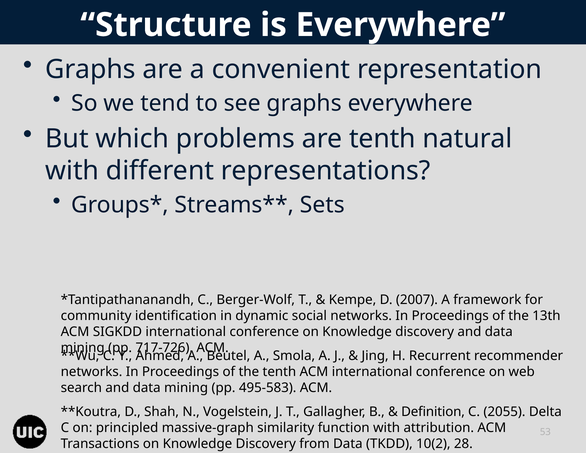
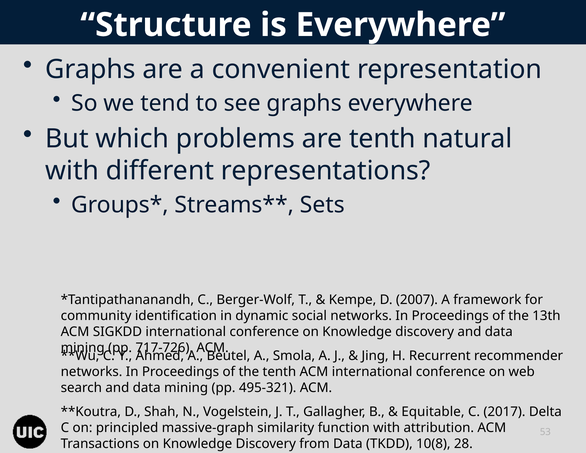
495-583: 495-583 -> 495-321
Definition: Definition -> Equitable
2055: 2055 -> 2017
10(2: 10(2 -> 10(8
